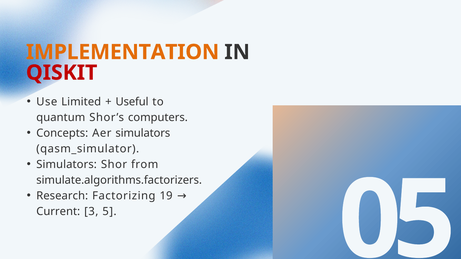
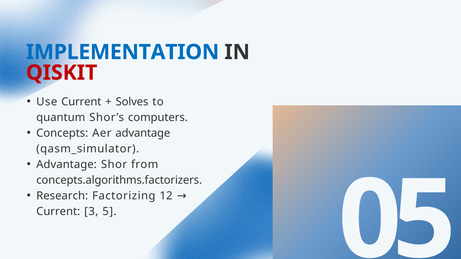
IMPLEMENTATION colour: orange -> blue
Use Limited: Limited -> Current
Useful: Useful -> Solves
Aer simulators: simulators -> advantage
Simulators at (67, 165): Simulators -> Advantage
simulate.algorithms.factorizers: simulate.algorithms.factorizers -> concepts.algorithms.factorizers
19: 19 -> 12
